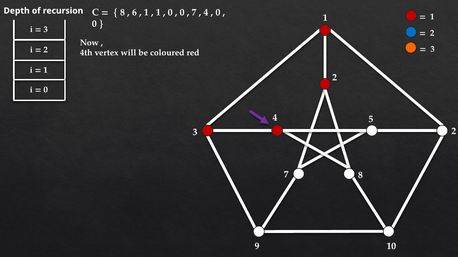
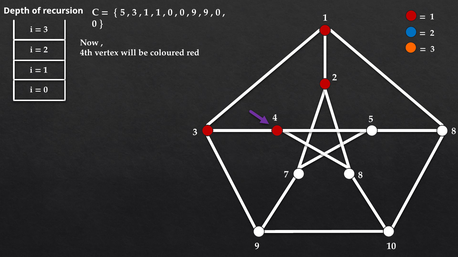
8 at (122, 12): 8 -> 5
6 at (134, 12): 6 -> 3
7 at (194, 12): 7 -> 9
4 at (206, 12): 4 -> 9
3 2: 2 -> 8
